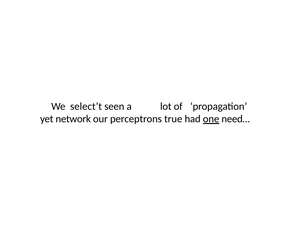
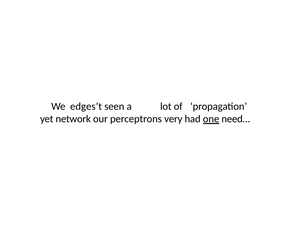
select’t: select’t -> edges’t
true: true -> very
